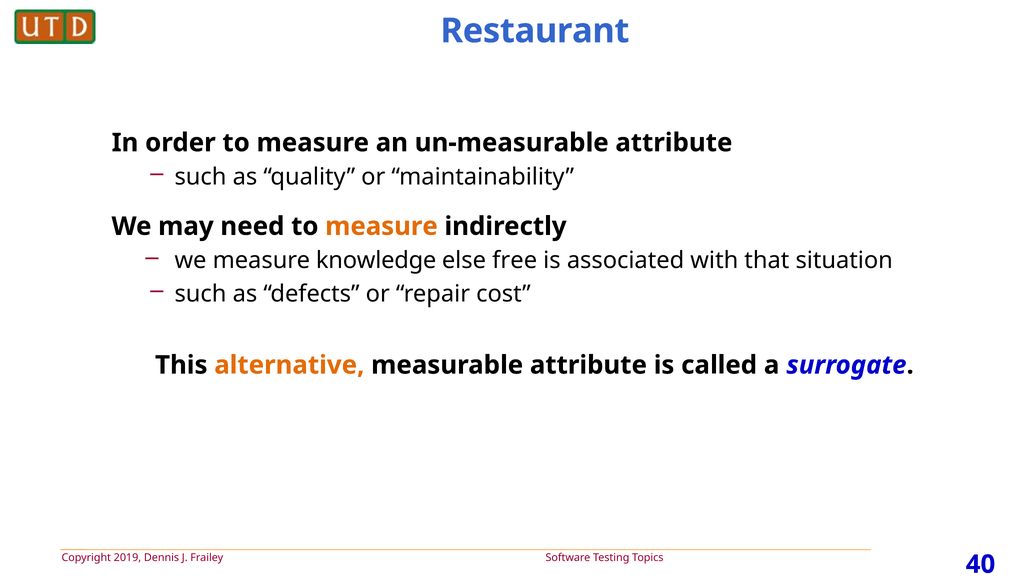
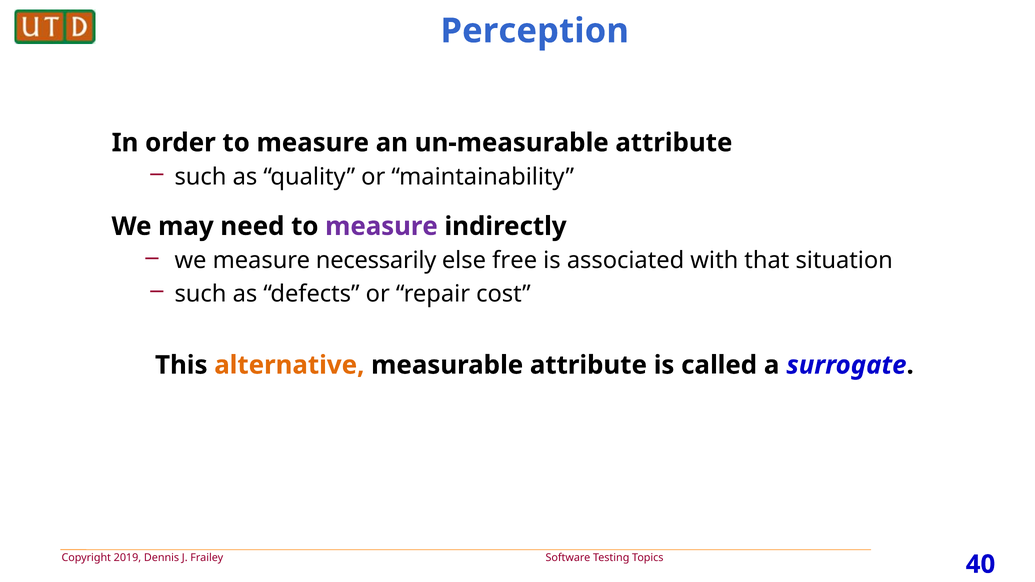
Restaurant: Restaurant -> Perception
measure at (381, 226) colour: orange -> purple
knowledge: knowledge -> necessarily
